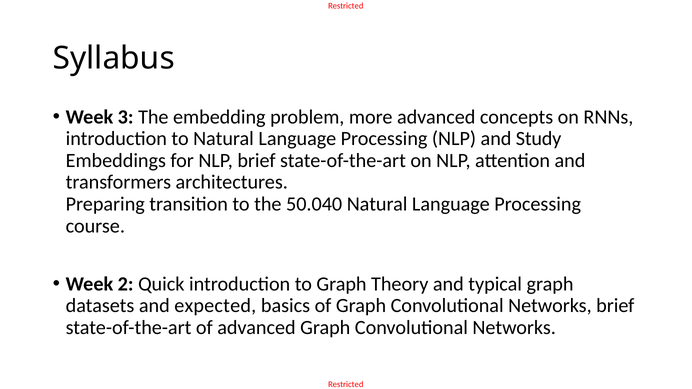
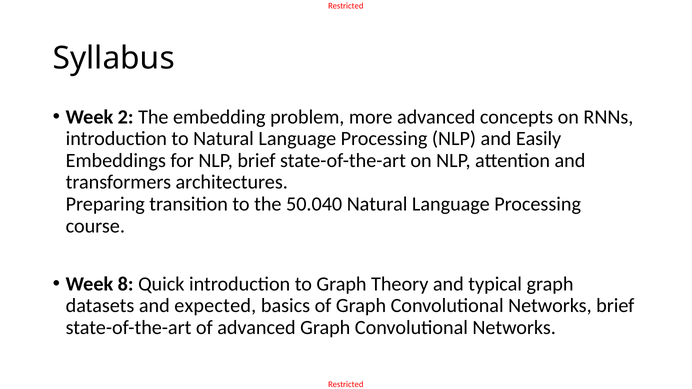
3: 3 -> 2
Study: Study -> Easily
2: 2 -> 8
